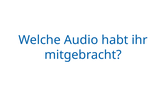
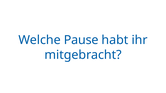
Audio: Audio -> Pause
